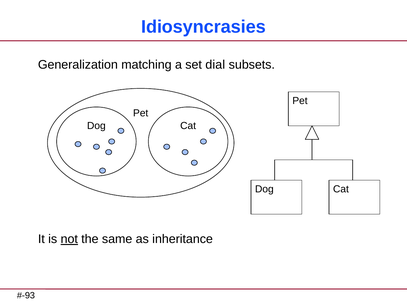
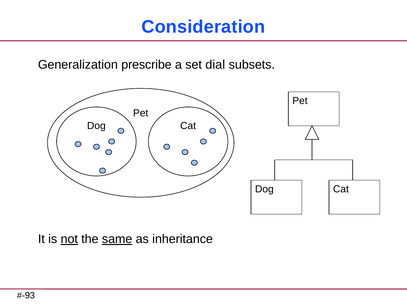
Idiosyncrasies: Idiosyncrasies -> Consideration
matching: matching -> prescribe
same underline: none -> present
